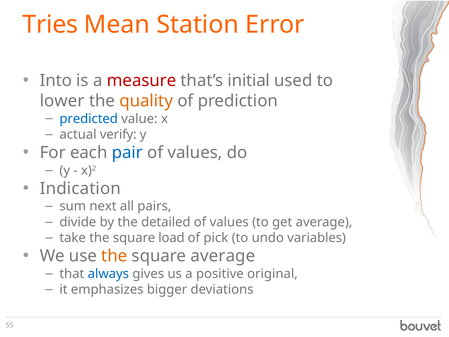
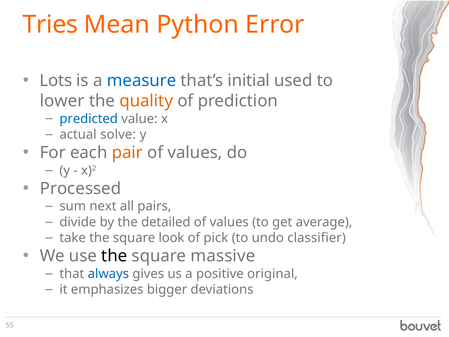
Station: Station -> Python
Into: Into -> Lots
measure colour: red -> blue
verify: verify -> solve
pair colour: blue -> orange
Indication: Indication -> Processed
load: load -> look
variables: variables -> classifier
the at (114, 256) colour: orange -> black
square average: average -> massive
